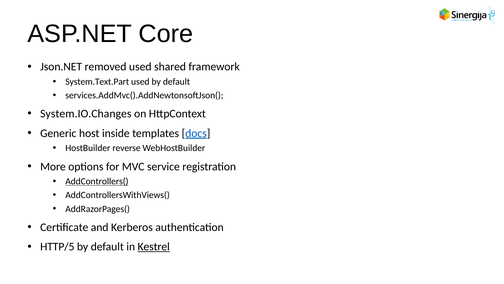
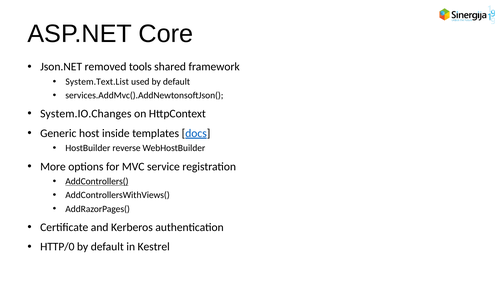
removed used: used -> tools
System.Text.Part: System.Text.Part -> System.Text.List
HTTP/5: HTTP/5 -> HTTP/0
Kestrel underline: present -> none
